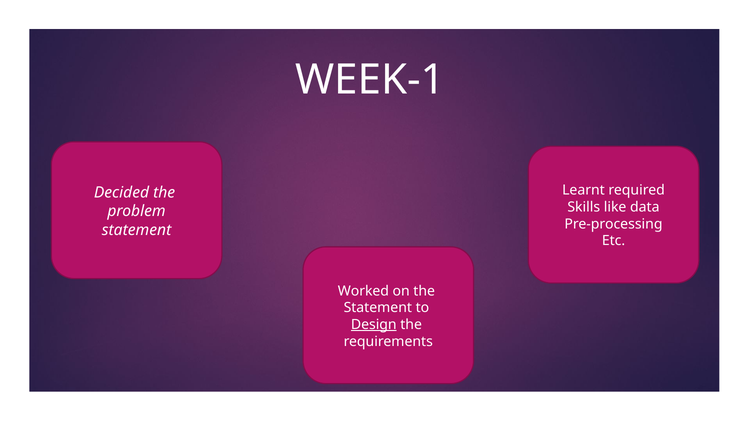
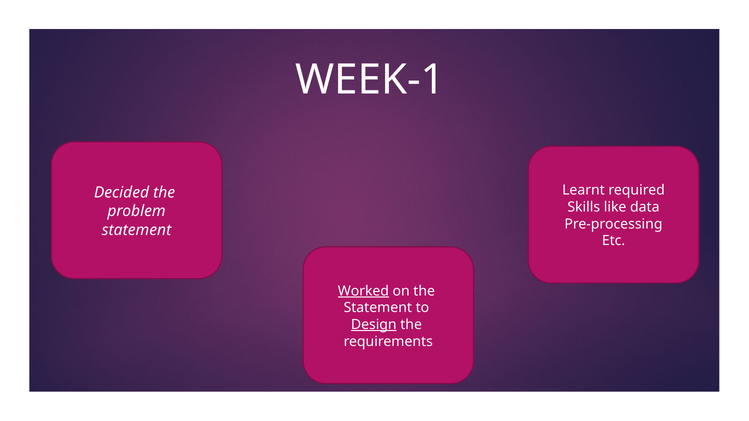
Worked underline: none -> present
